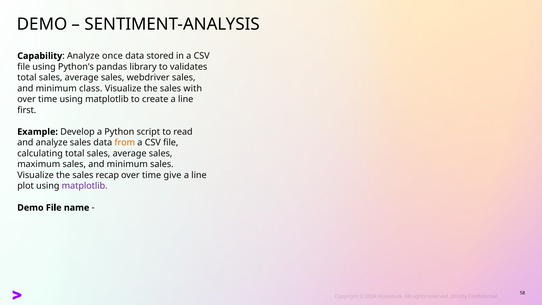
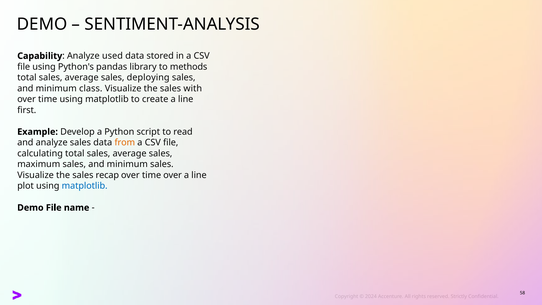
once: once -> used
validates: validates -> methods
webdriver: webdriver -> deploying
time give: give -> over
matplotlib at (85, 186) colour: purple -> blue
